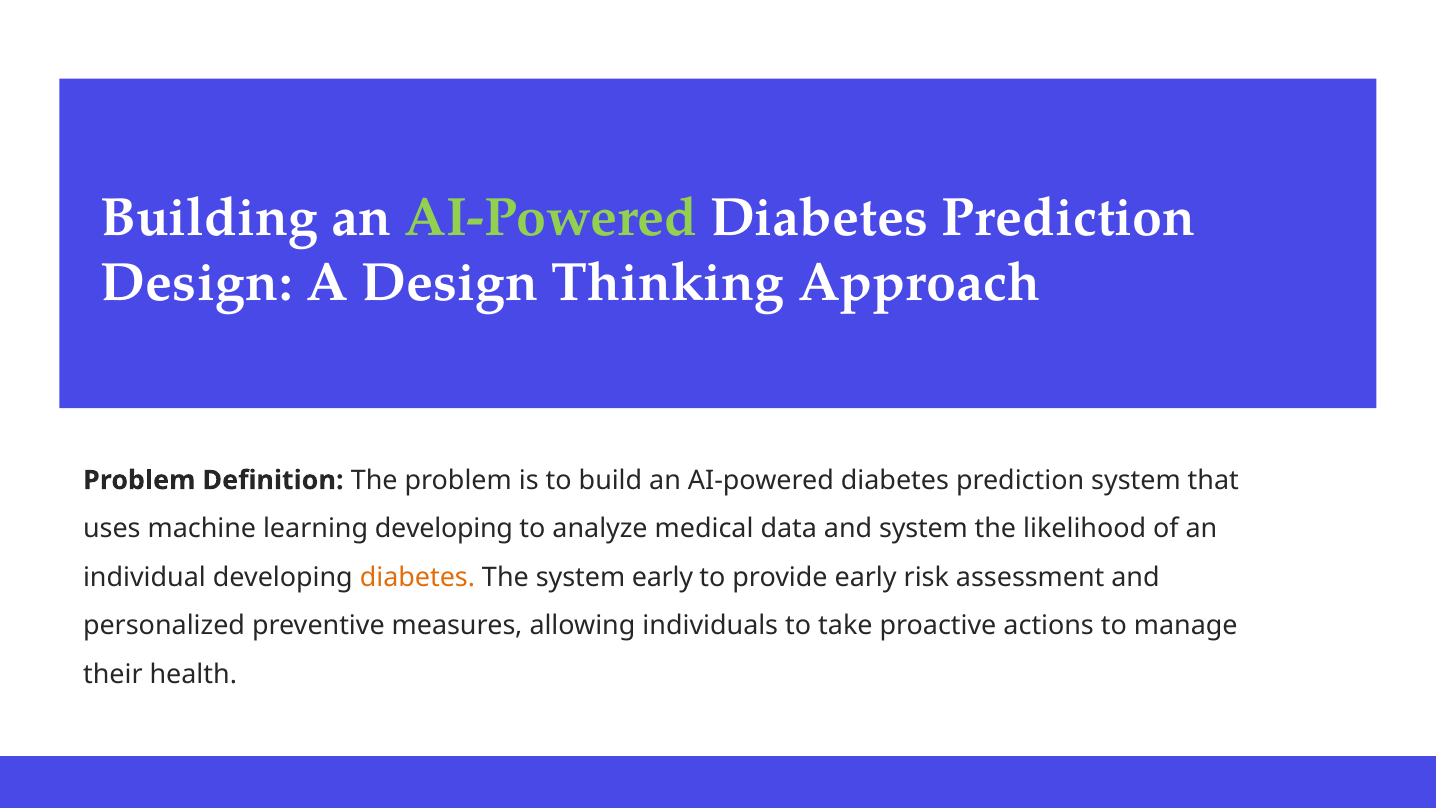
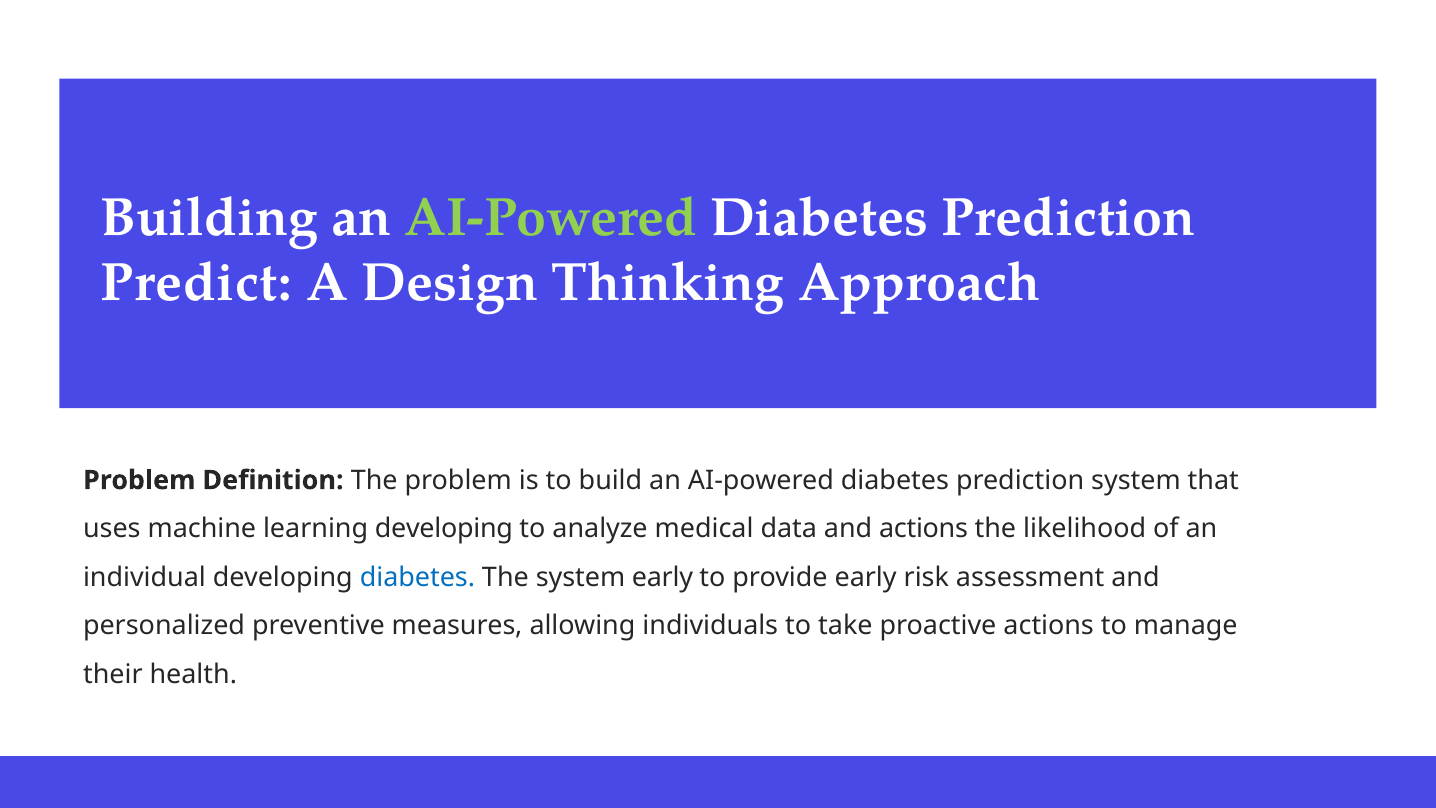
Design at (196, 282): Design -> Predict
and system: system -> actions
diabetes at (417, 577) colour: orange -> blue
